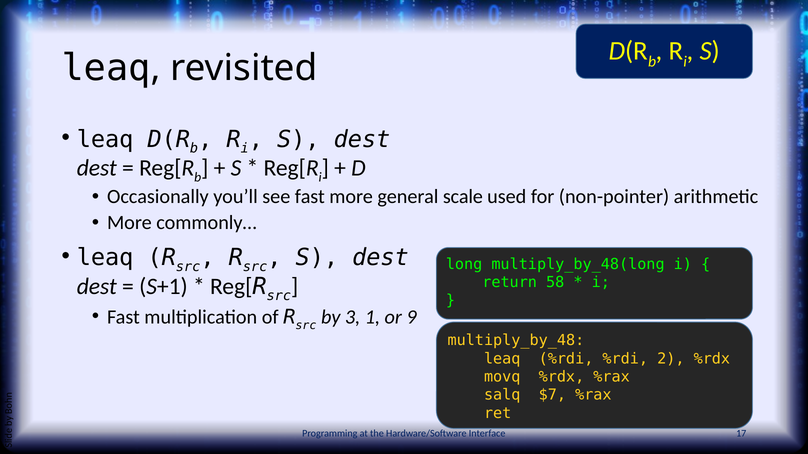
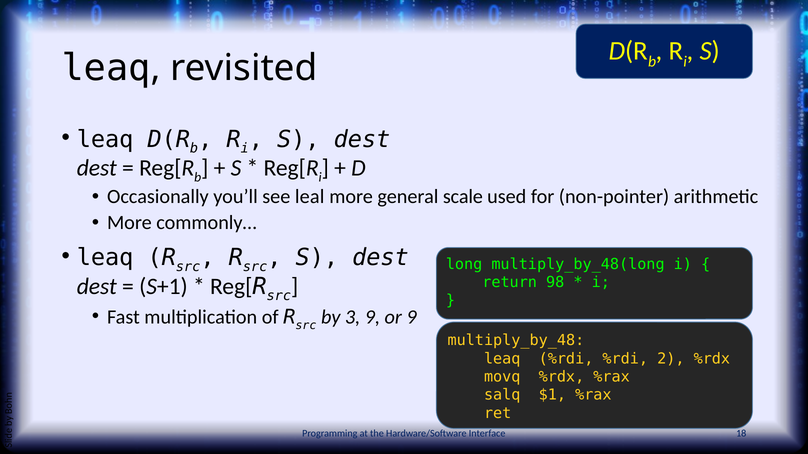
see fast: fast -> leal
58: 58 -> 98
3 1: 1 -> 9
$7: $7 -> $1
17: 17 -> 18
